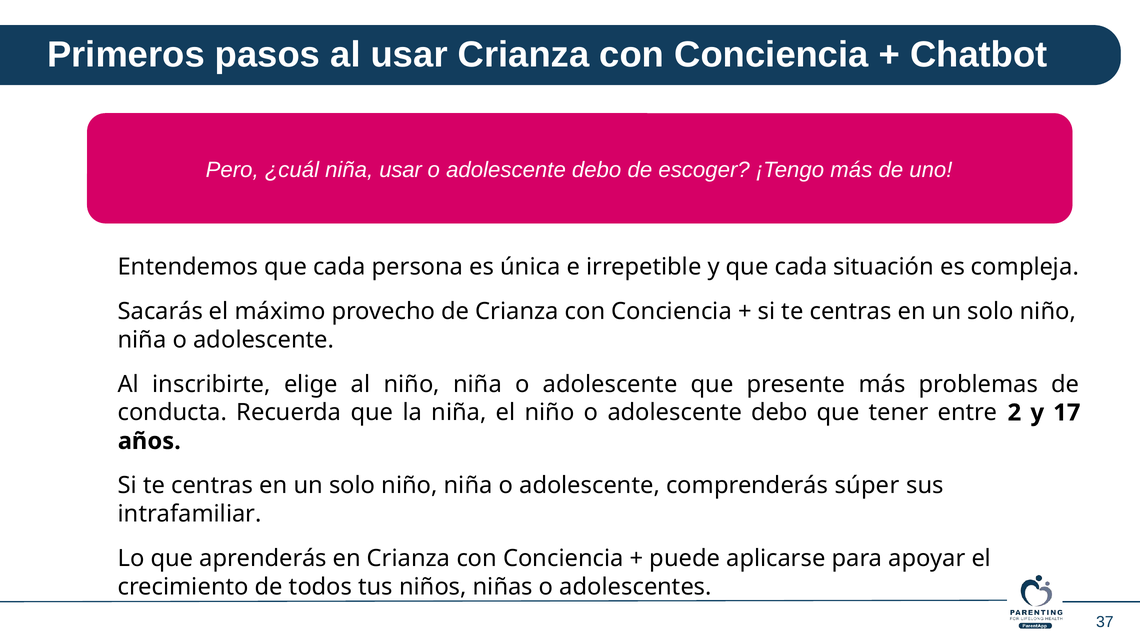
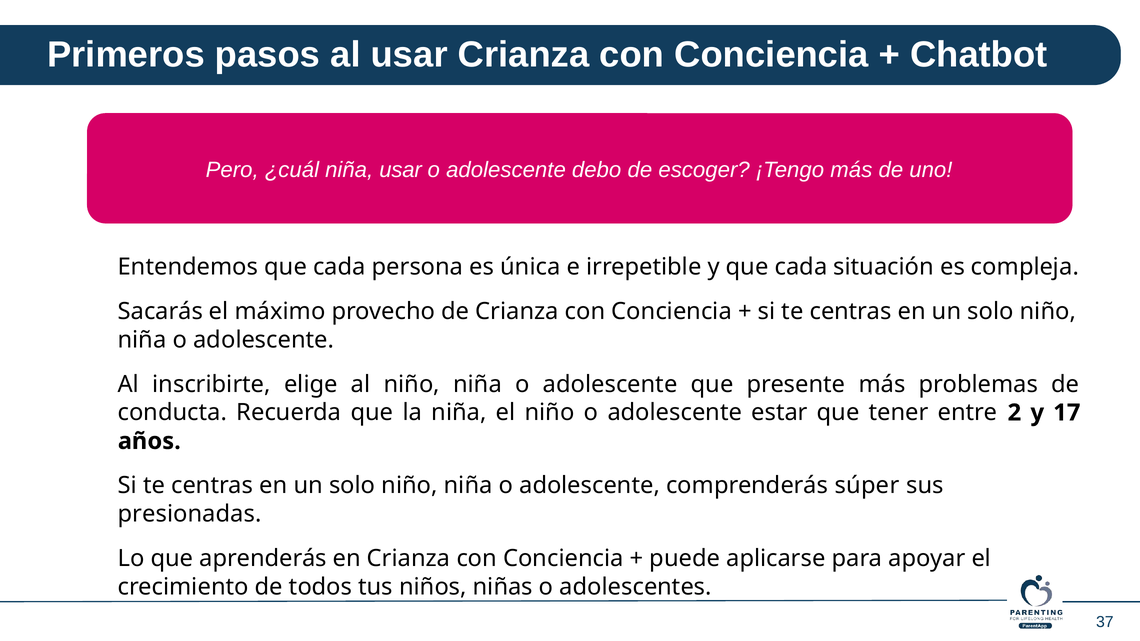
niño o adolescente debo: debo -> estar
intrafamiliar: intrafamiliar -> presionadas
